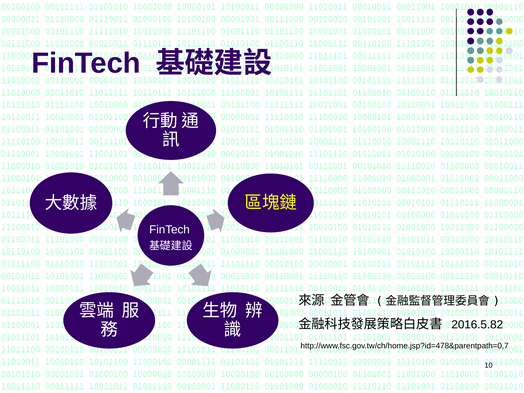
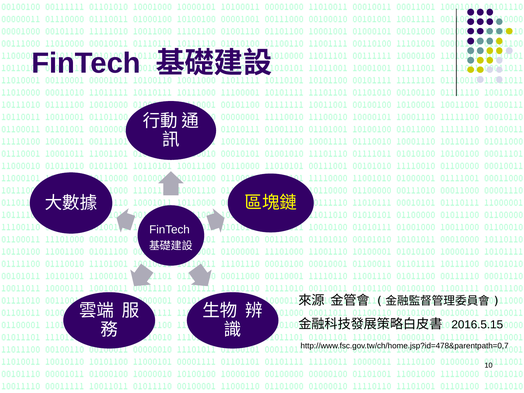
2016.5.82: 2016.5.82 -> 2016.5.15
